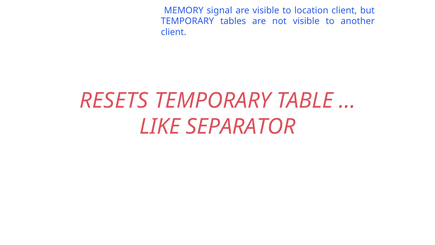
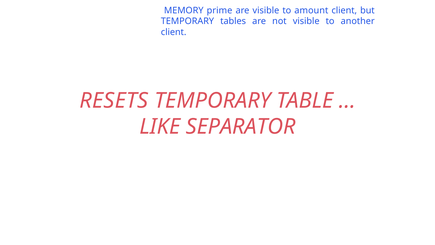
signal: signal -> prime
location: location -> amount
